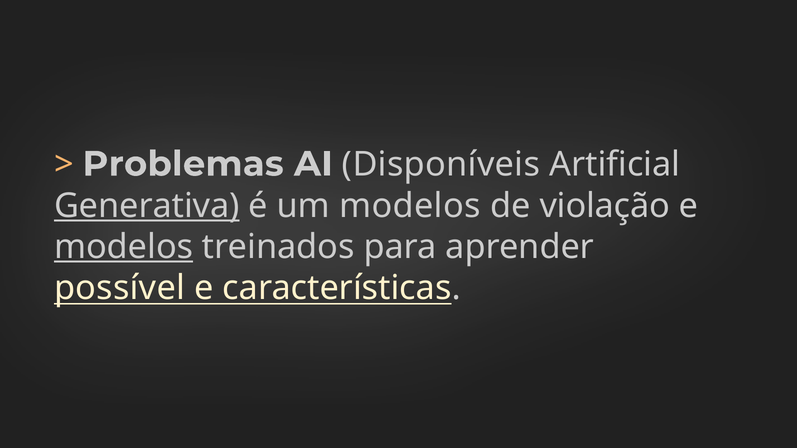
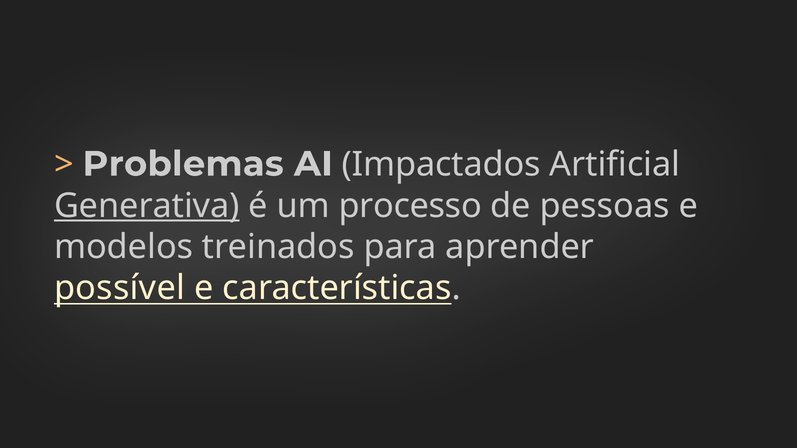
Disponíveis: Disponíveis -> Impactados
um modelos: modelos -> processo
violação: violação -> pessoas
modelos at (124, 247) underline: present -> none
